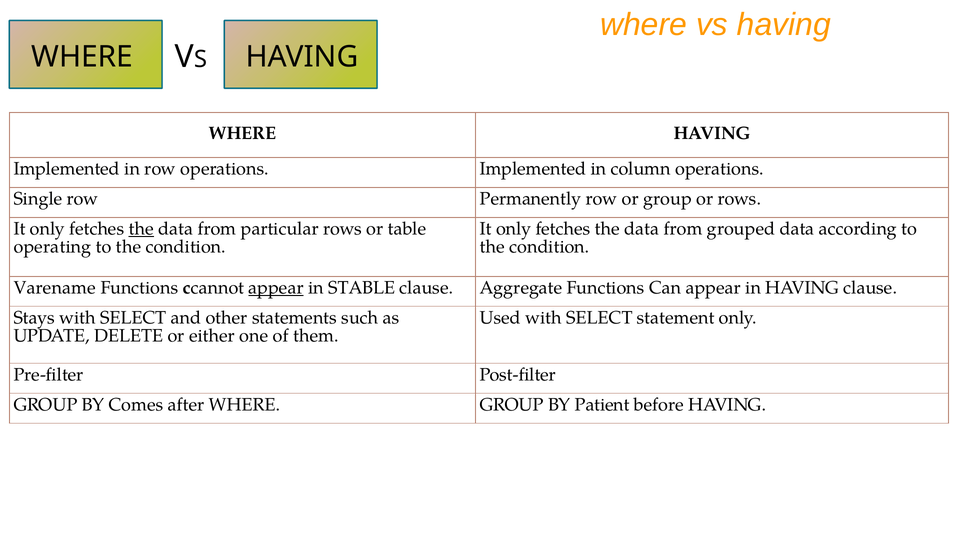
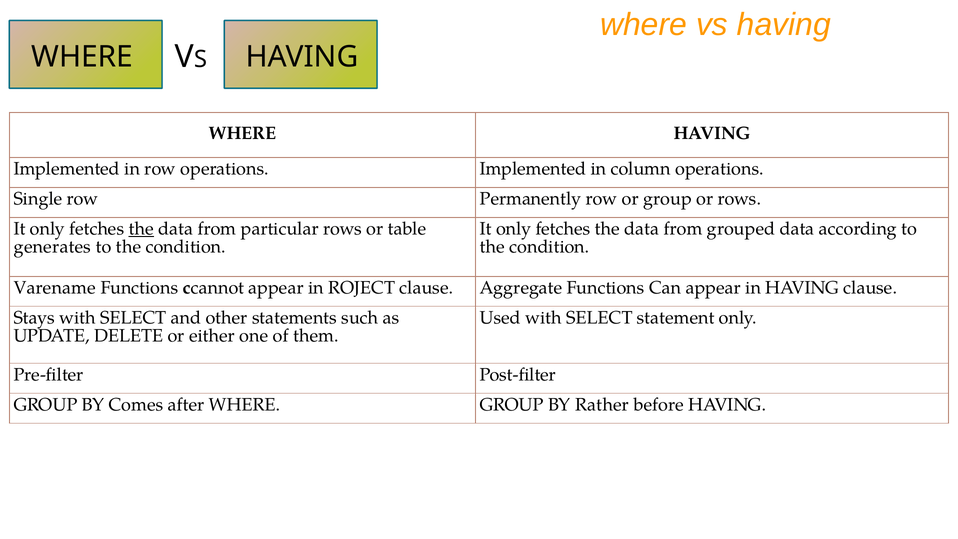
operating: operating -> generates
appear at (276, 288) underline: present -> none
STABLE: STABLE -> ROJECT
Patient: Patient -> Rather
